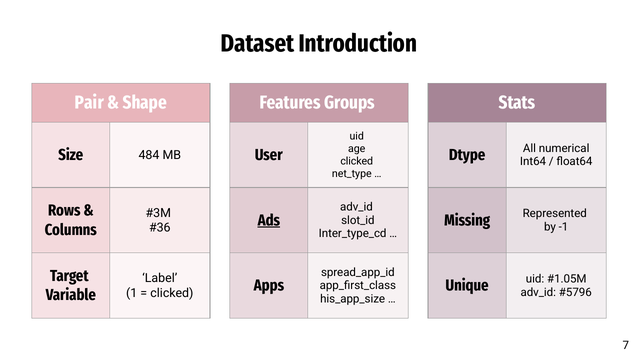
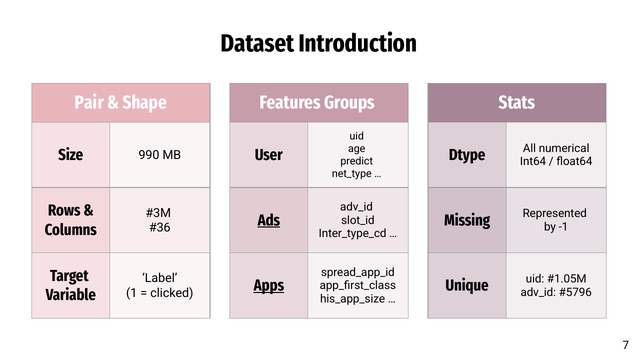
484: 484 -> 990
clicked at (357, 161): clicked -> predict
Apps underline: none -> present
